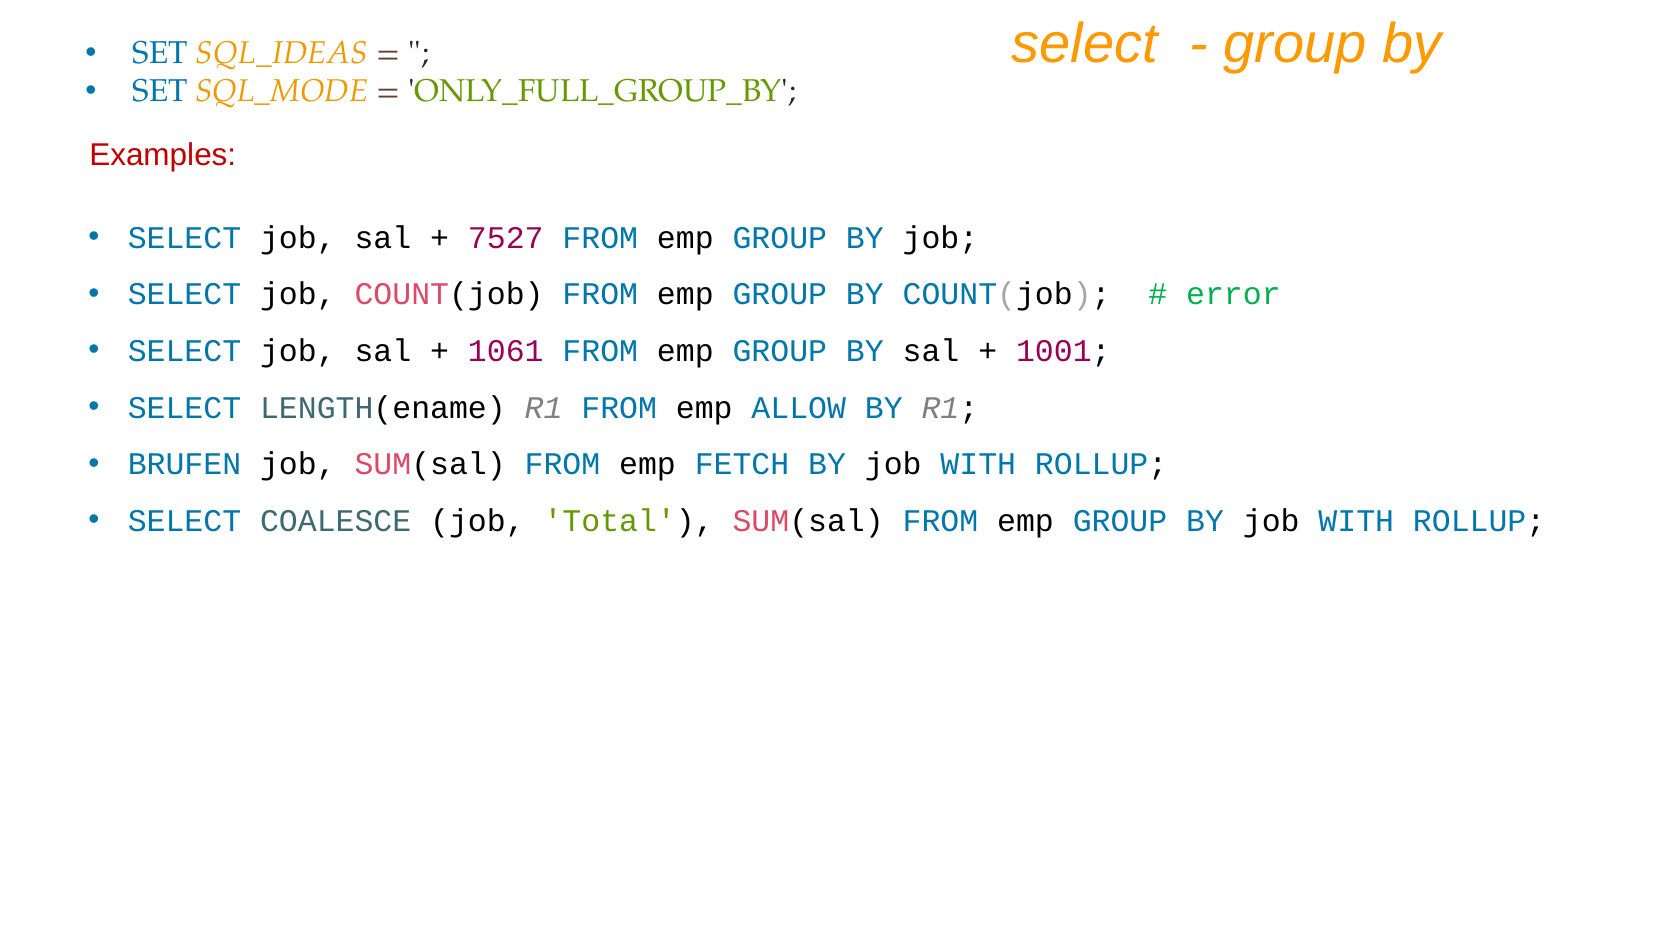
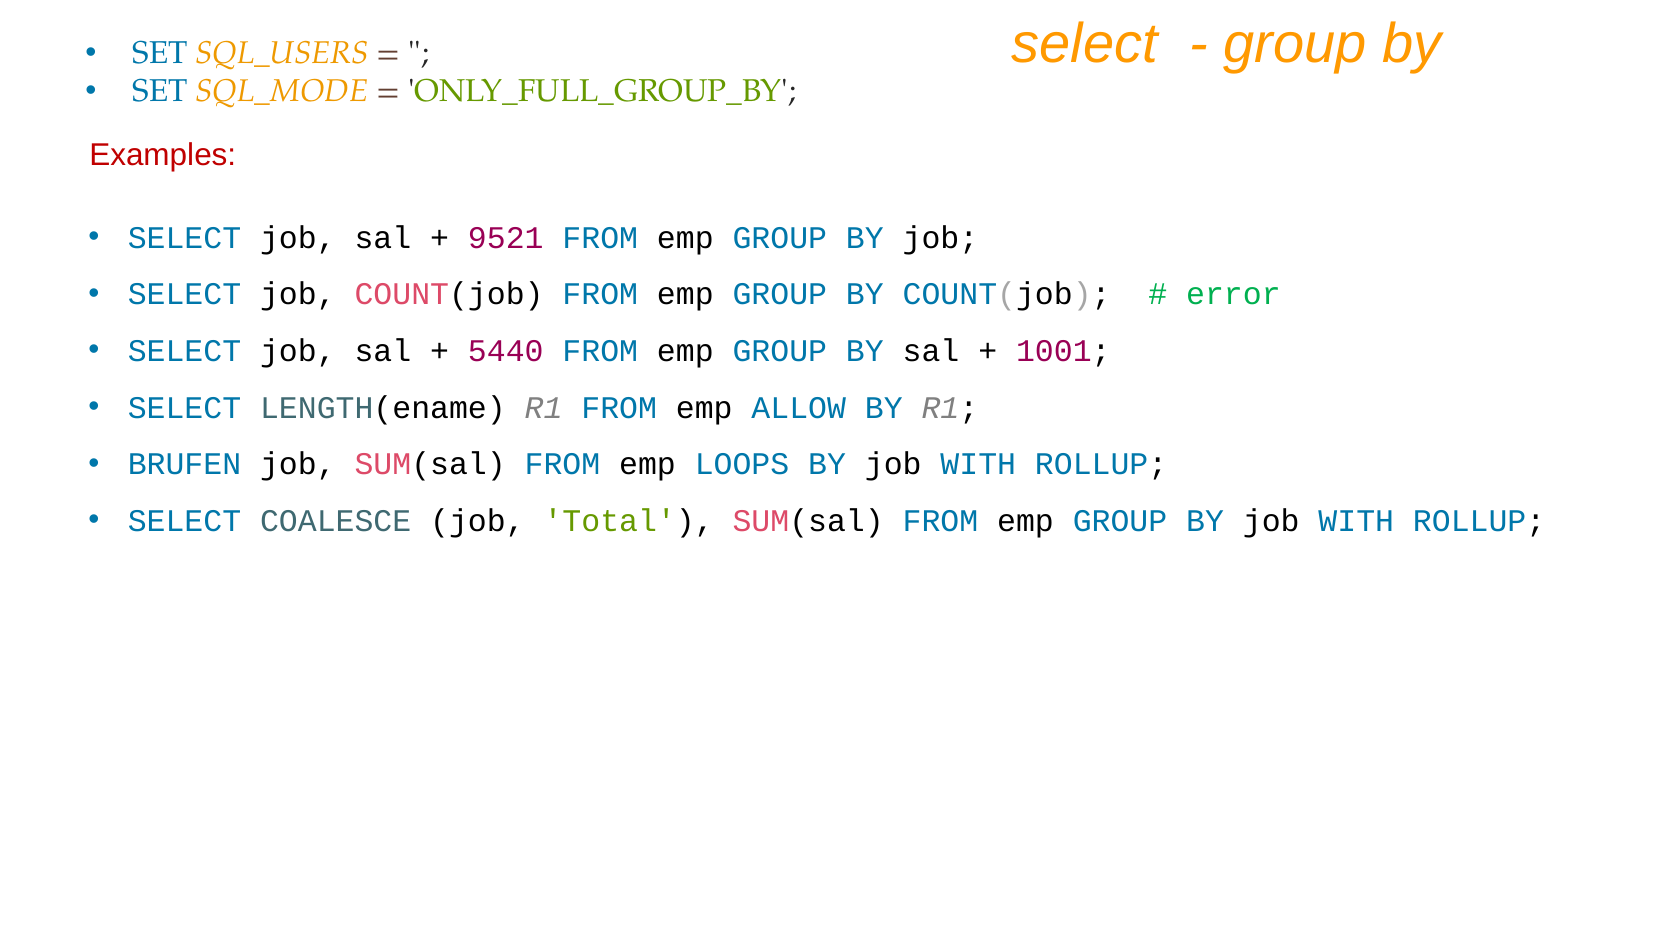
SQL_IDEAS: SQL_IDEAS -> SQL_USERS
7527: 7527 -> 9521
1061: 1061 -> 5440
FETCH: FETCH -> LOOPS
